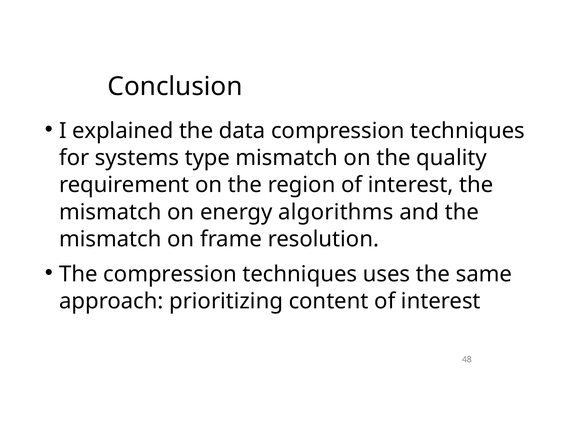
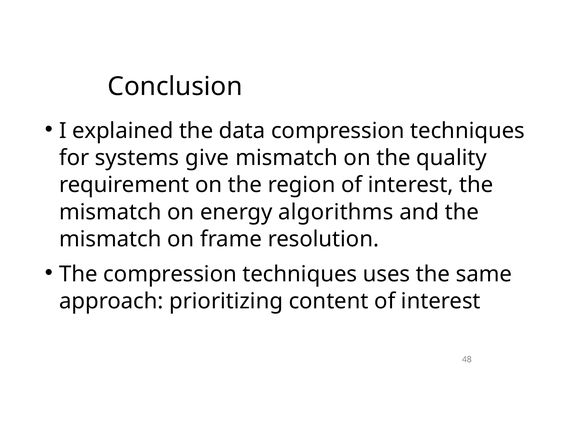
type: type -> give
